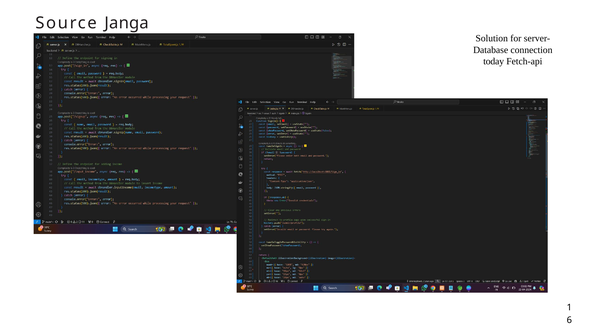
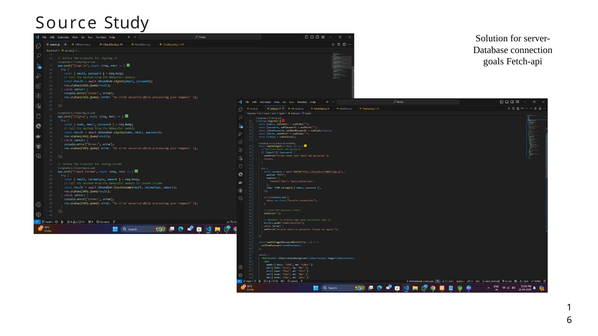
Janga: Janga -> Study
today: today -> goals
